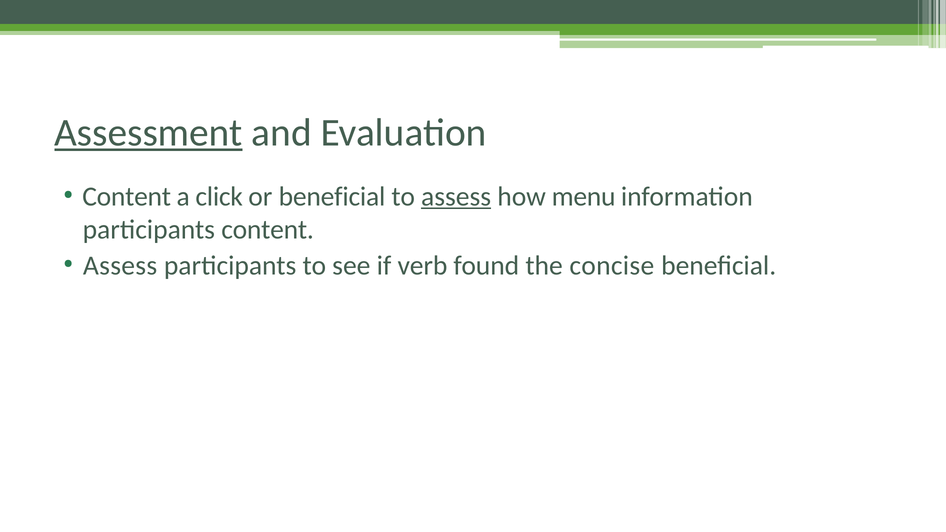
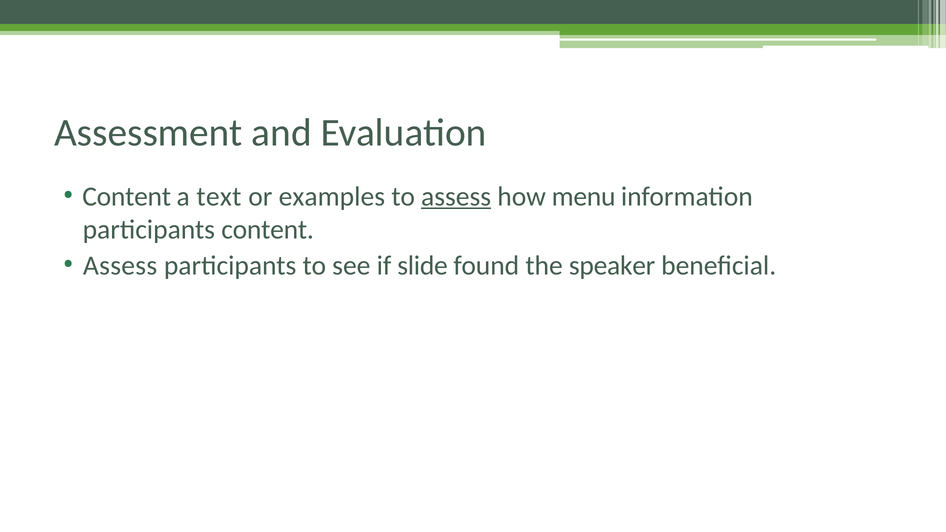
Assessment underline: present -> none
click: click -> text
or beneficial: beneficial -> examples
verb: verb -> slide
concise: concise -> speaker
